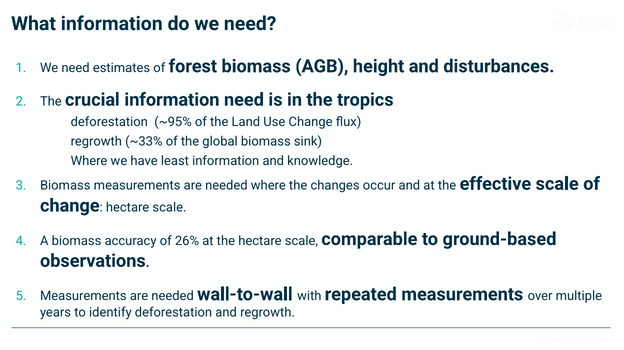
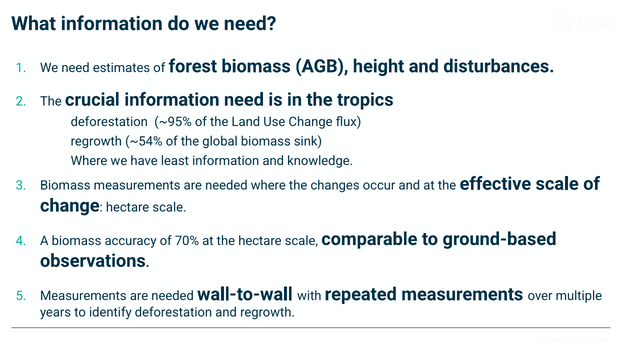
~33%: ~33% -> ~54%
26%: 26% -> 70%
